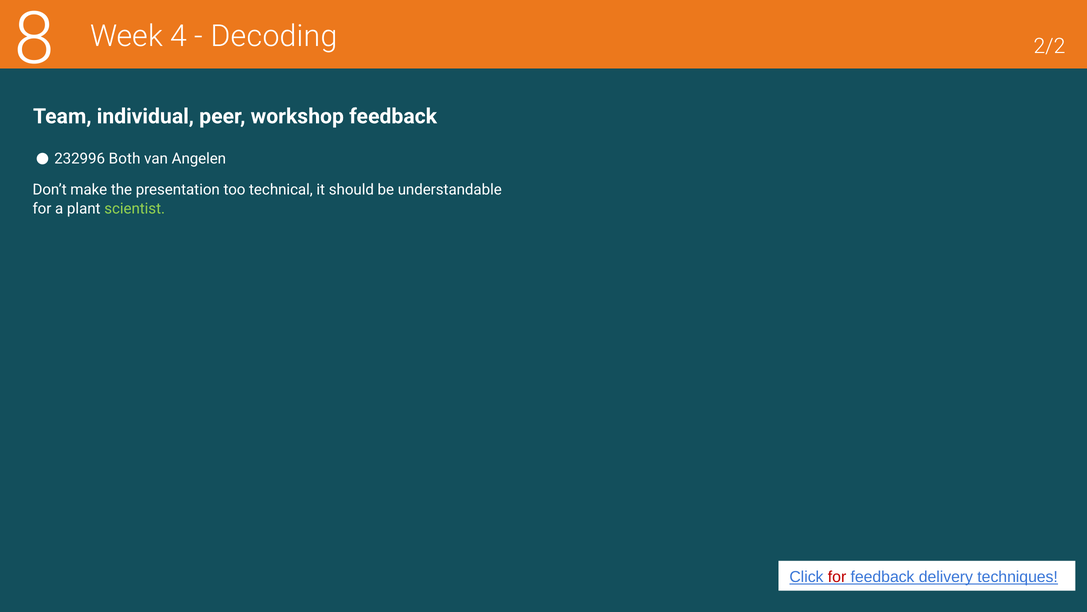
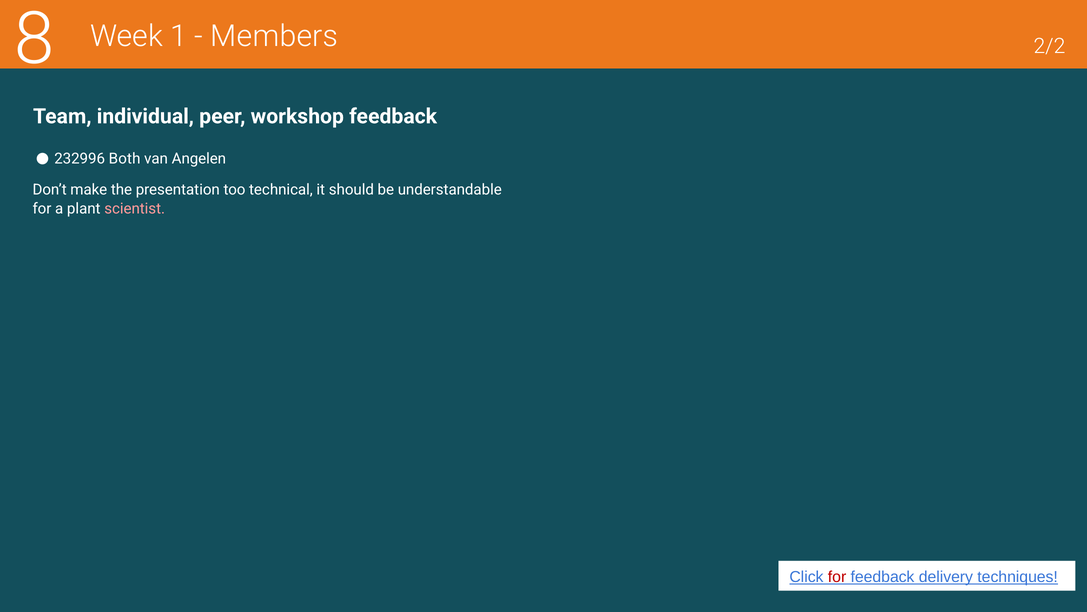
4: 4 -> 1
Decoding: Decoding -> Members
scientist colour: light green -> pink
